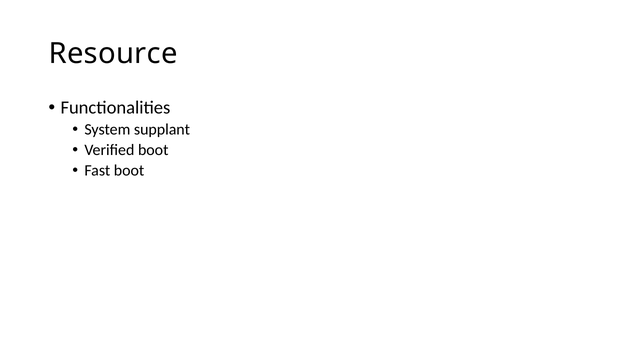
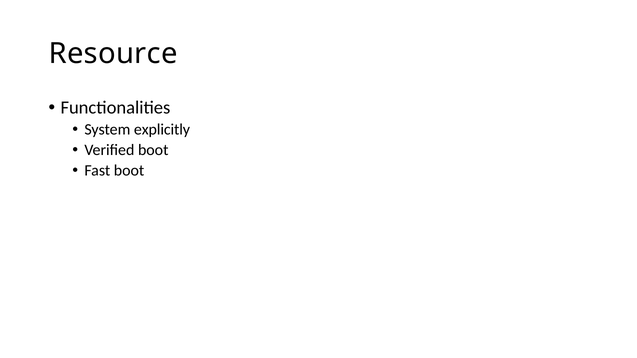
supplant: supplant -> explicitly
